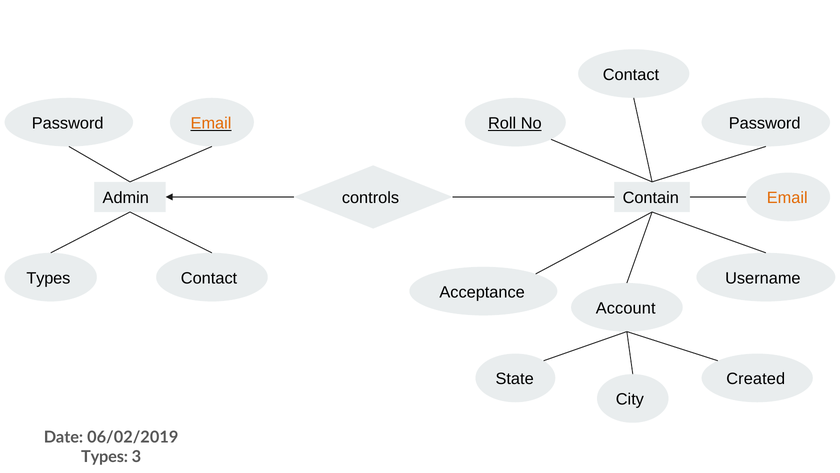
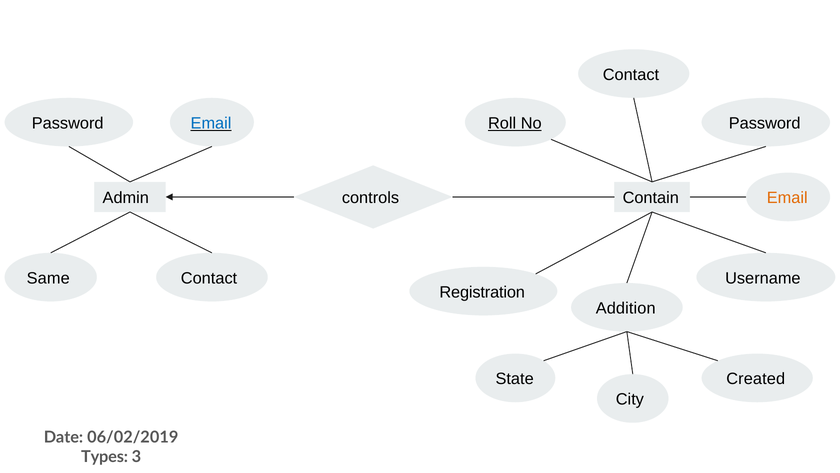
Email at (211, 123) colour: orange -> blue
Types at (48, 278): Types -> Same
Acceptance: Acceptance -> Registration
Account: Account -> Addition
